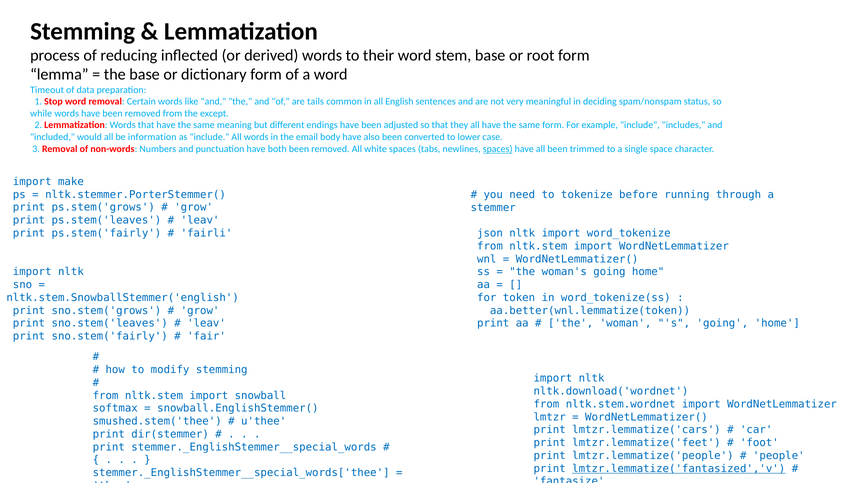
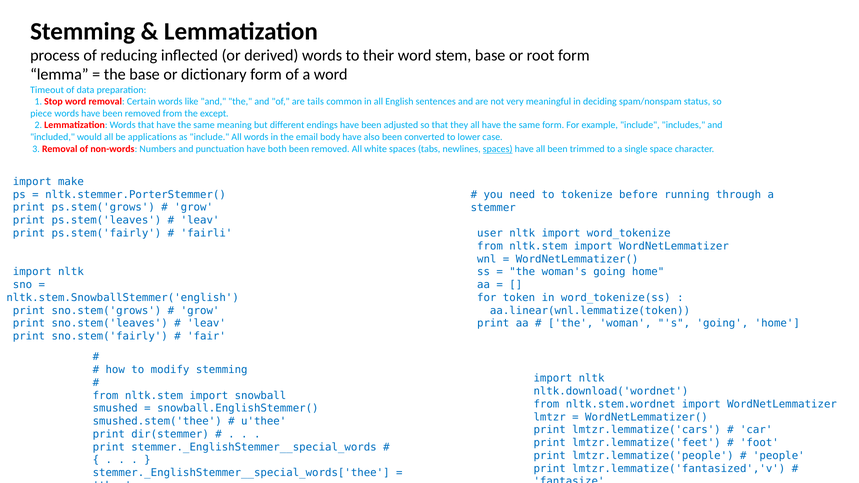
while: while -> piece
information: information -> applications
json: json -> user
aa.better(wnl.lemmatize(token: aa.better(wnl.lemmatize(token -> aa.linear(wnl.lemmatize(token
softmax: softmax -> smushed
lmtzr.lemmatize('fantasized','v underline: present -> none
